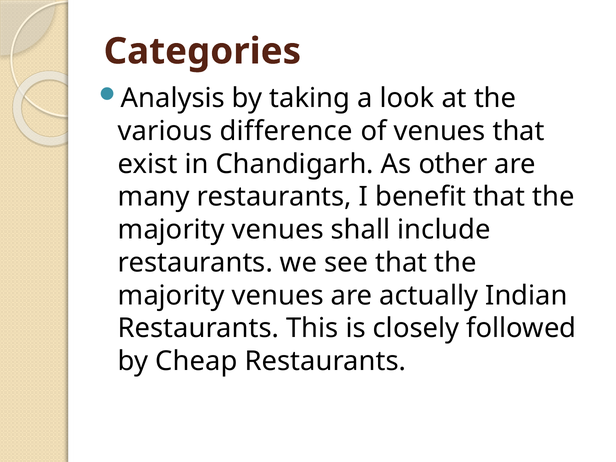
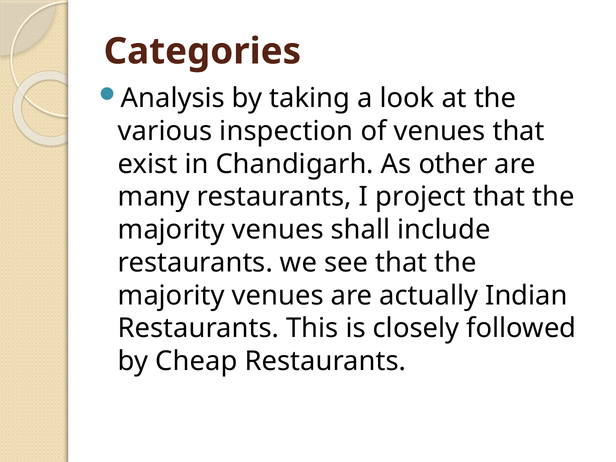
difference: difference -> inspection
benefit: benefit -> project
